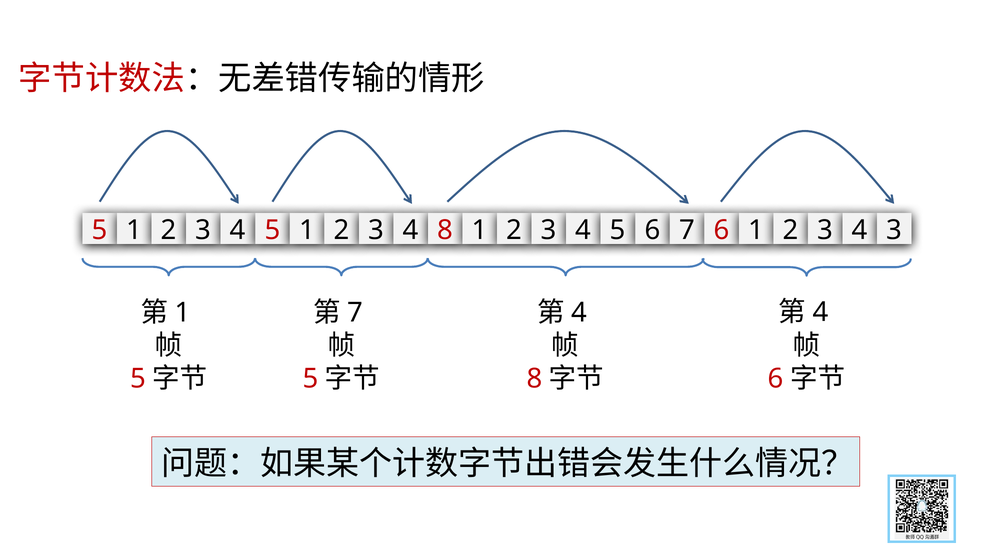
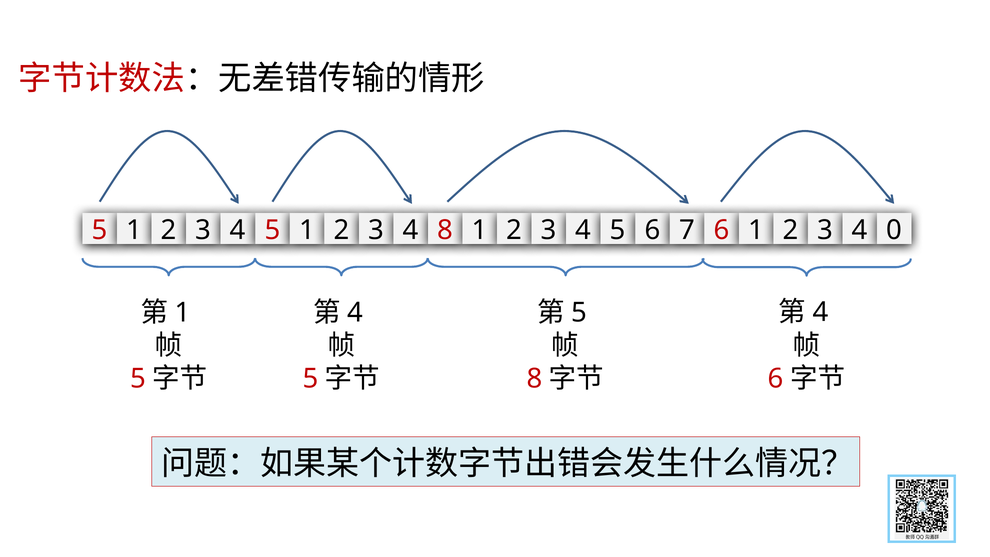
3 at (894, 230): 3 -> 0
7 at (355, 313): 7 -> 4
4 at (579, 313): 4 -> 5
